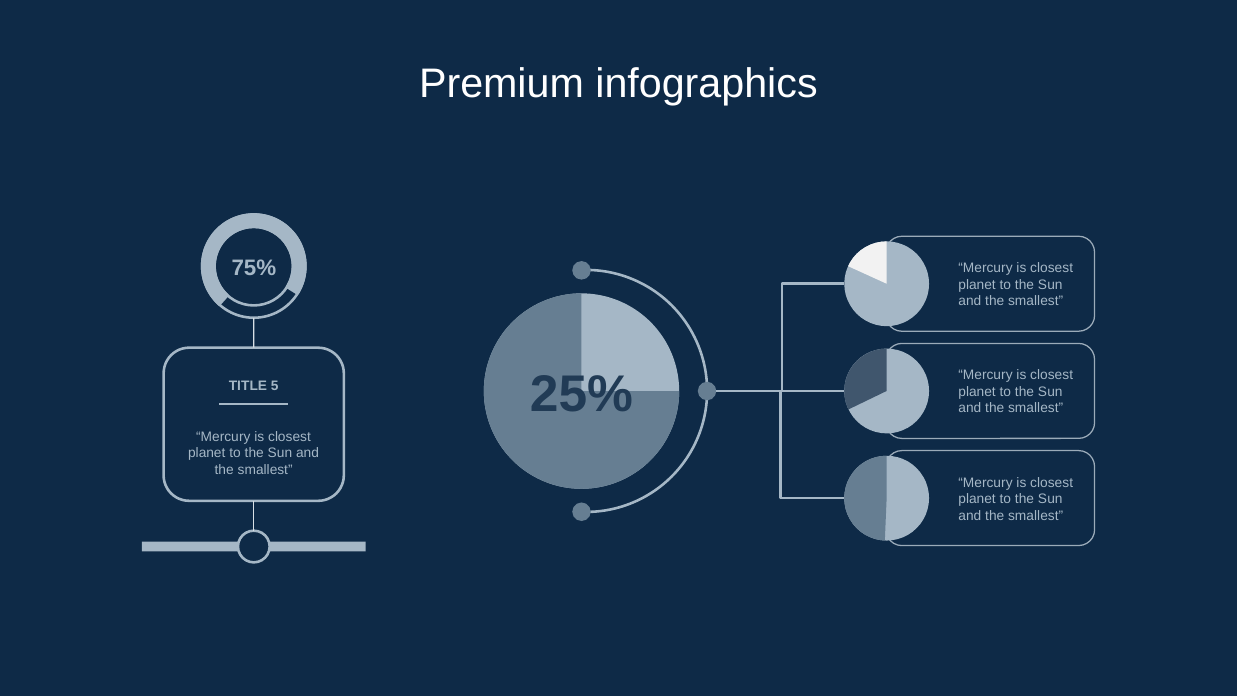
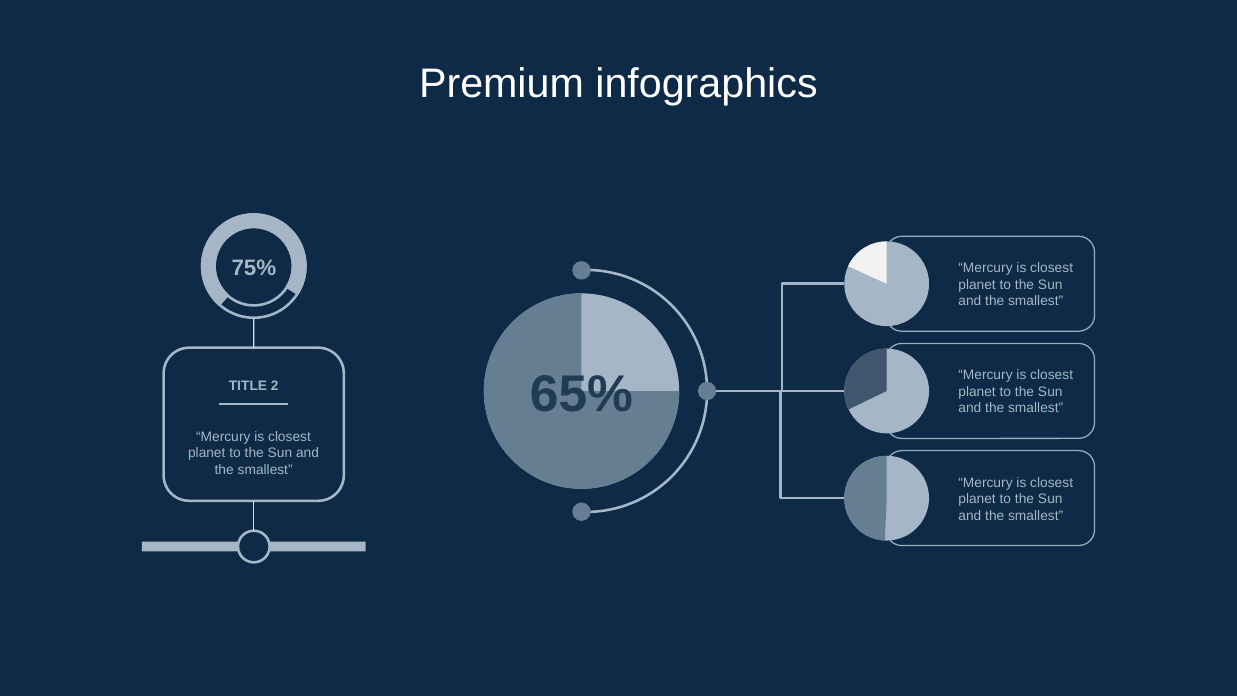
25%: 25% -> 65%
5: 5 -> 2
